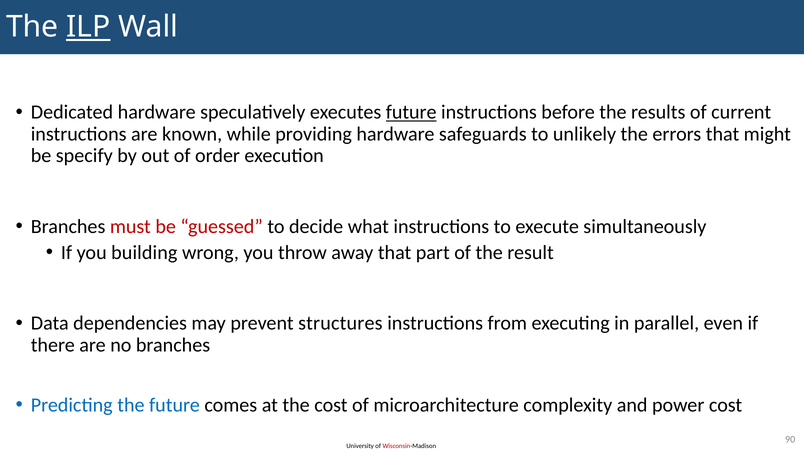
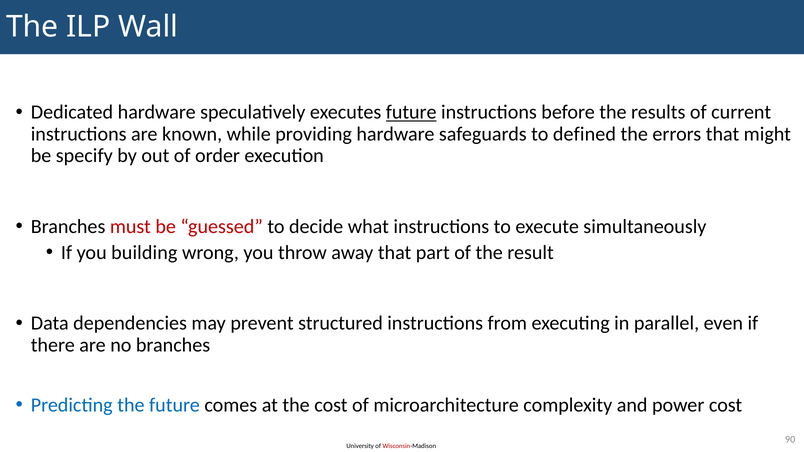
ILP underline: present -> none
unlikely: unlikely -> defined
structures: structures -> structured
